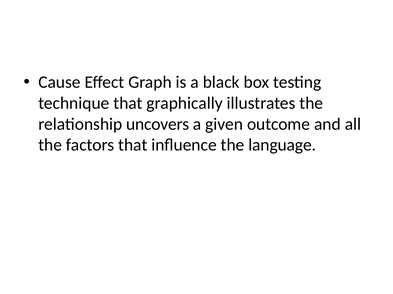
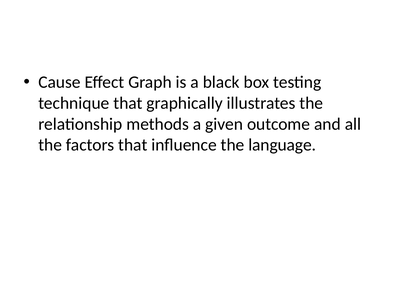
uncovers: uncovers -> methods
